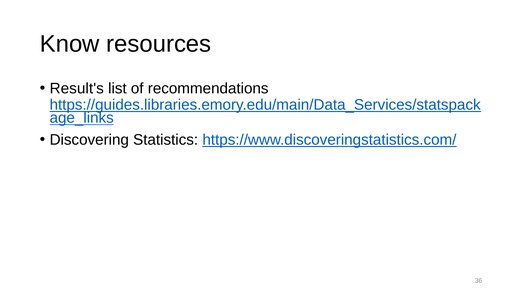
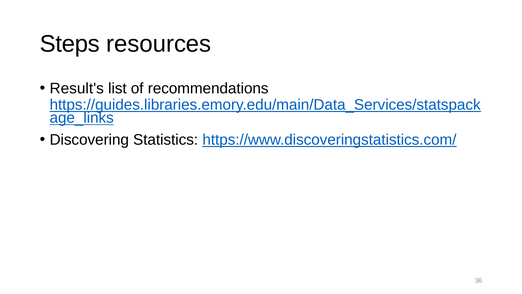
Know: Know -> Steps
